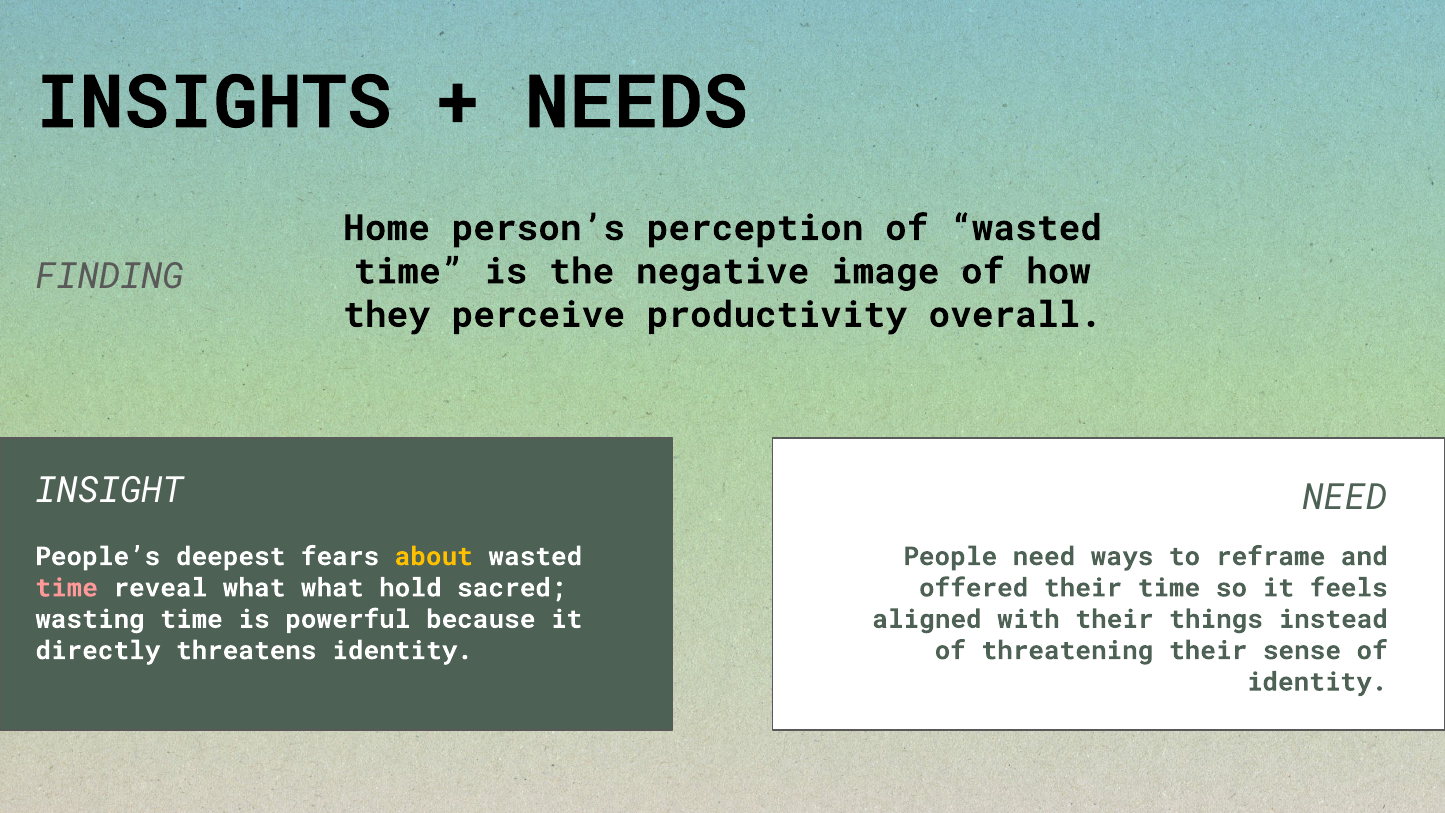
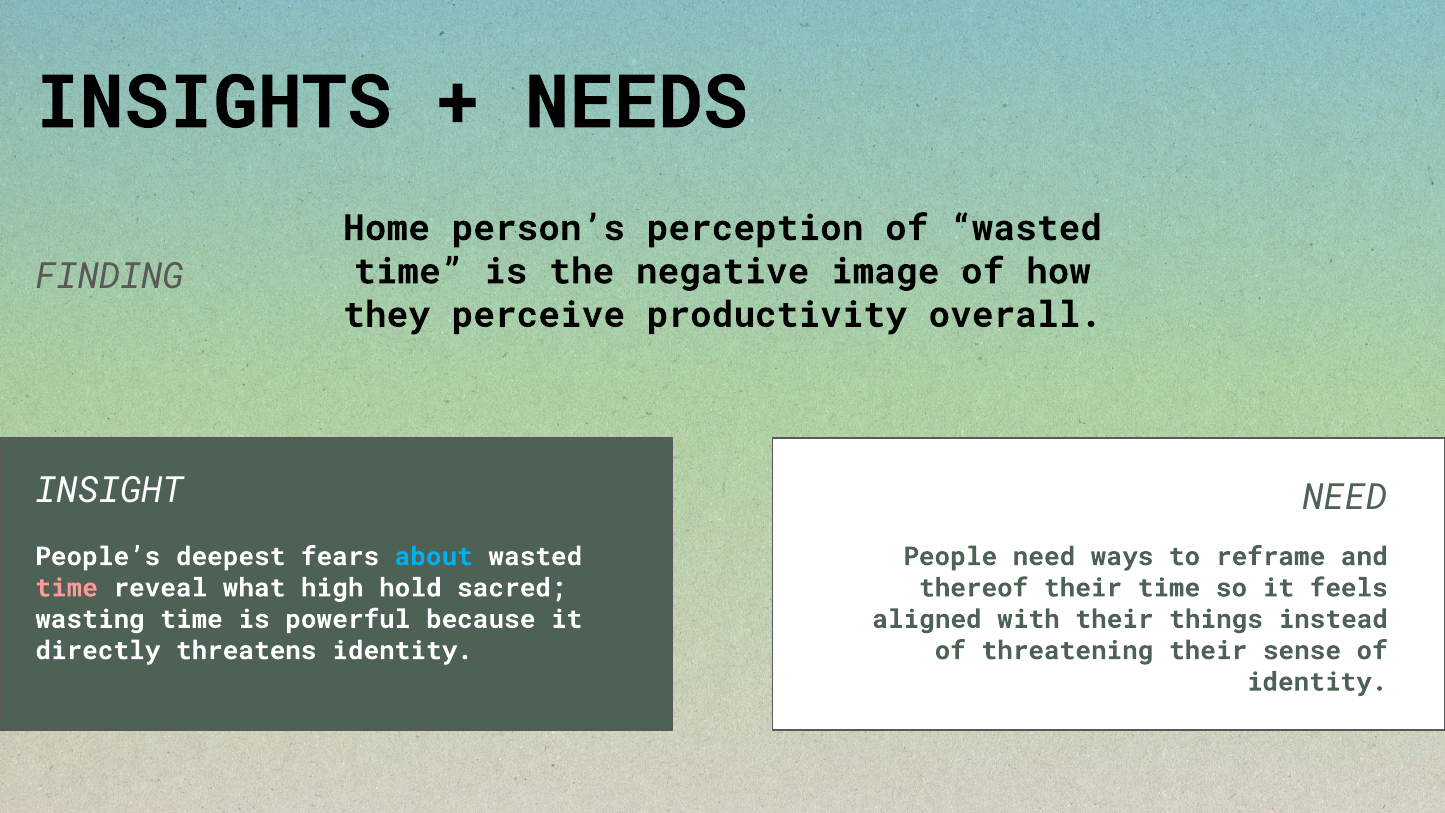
about colour: yellow -> light blue
what what: what -> high
offered: offered -> thereof
